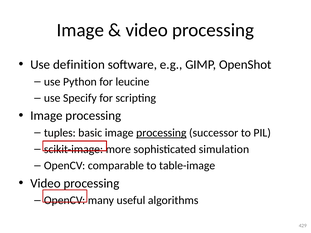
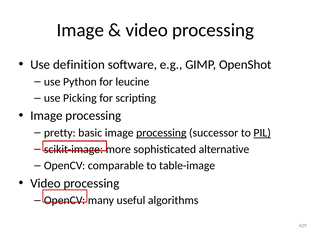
Specify: Specify -> Picking
tuples: tuples -> pretty
PIL underline: none -> present
simulation: simulation -> alternative
